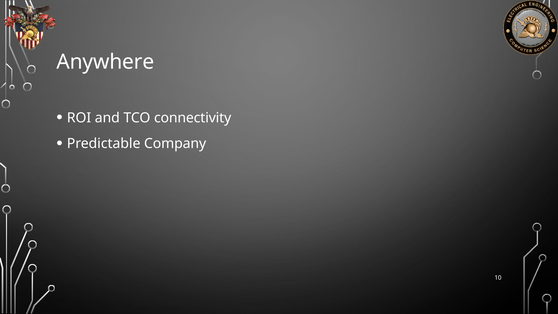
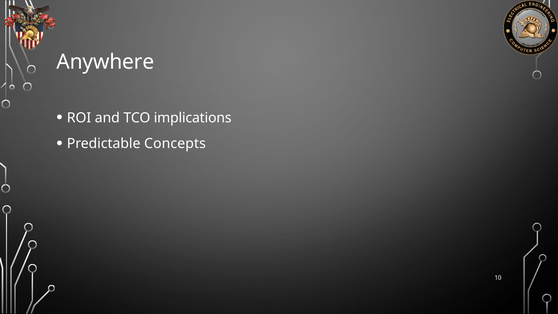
connectivity: connectivity -> implications
Company: Company -> Concepts
